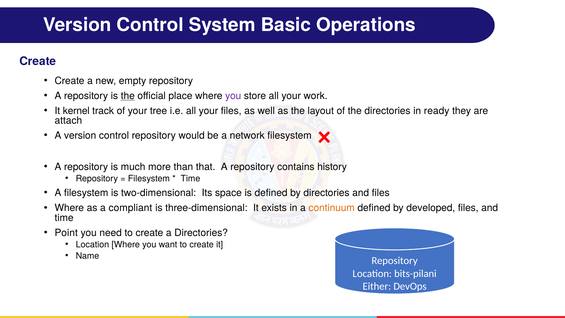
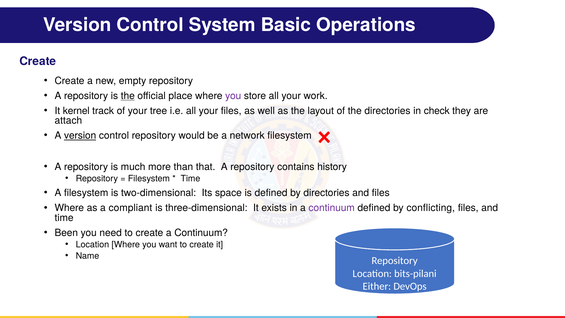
ready: ready -> check
version at (80, 136) underline: none -> present
continuum at (332, 208) colour: orange -> purple
developed: developed -> conflicting
Point: Point -> Been
create a Directories: Directories -> Continuum
